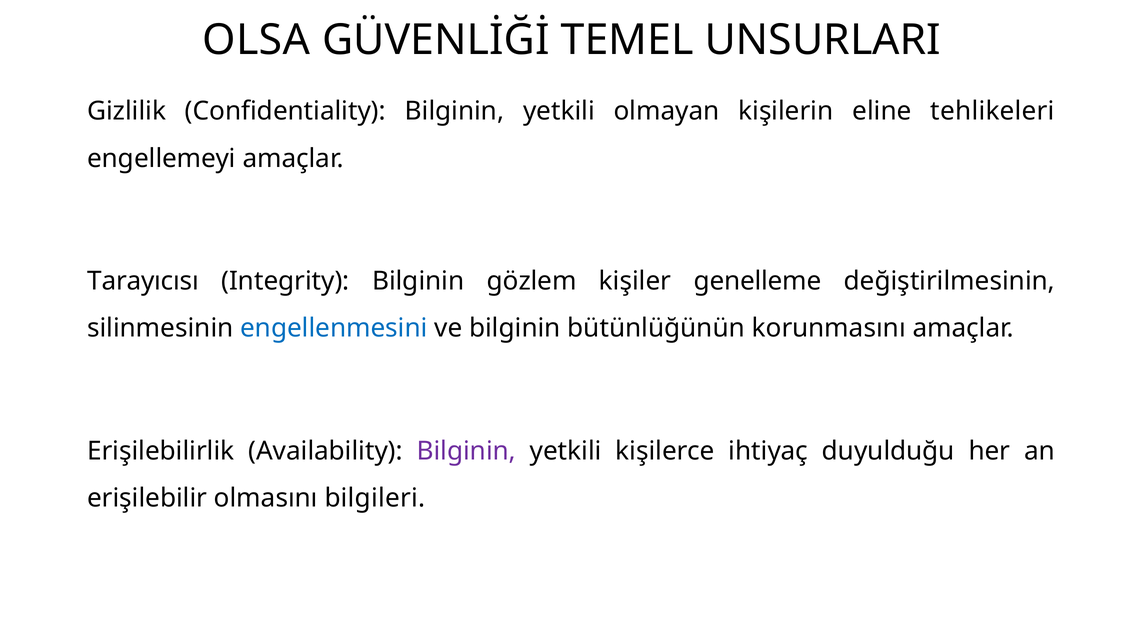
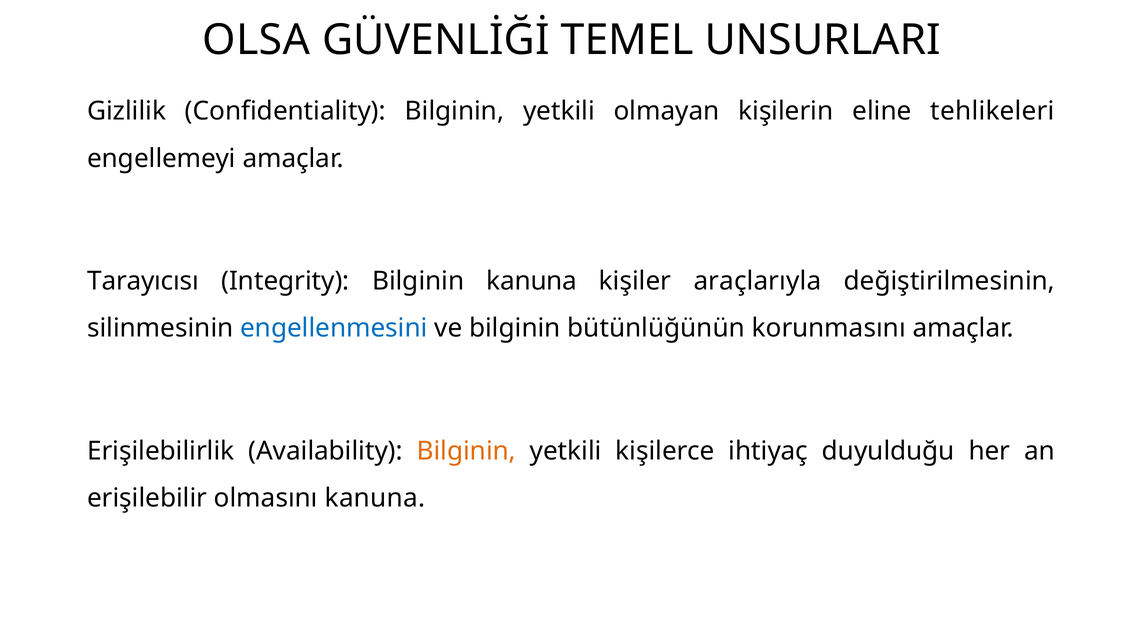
Bilginin gözlem: gözlem -> kanuna
genelleme: genelleme -> araçlarıyla
Bilginin at (466, 451) colour: purple -> orange
olmasını bilgileri: bilgileri -> kanuna
